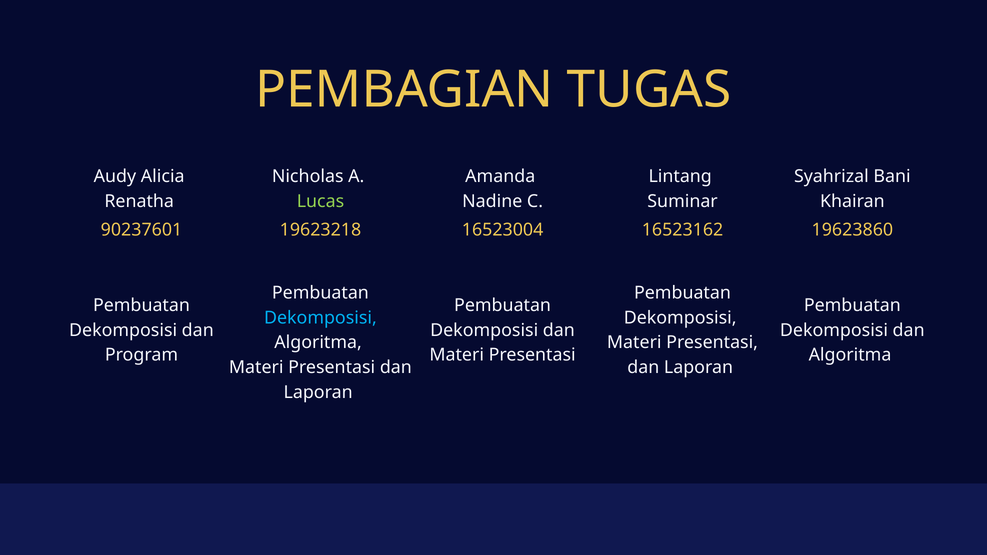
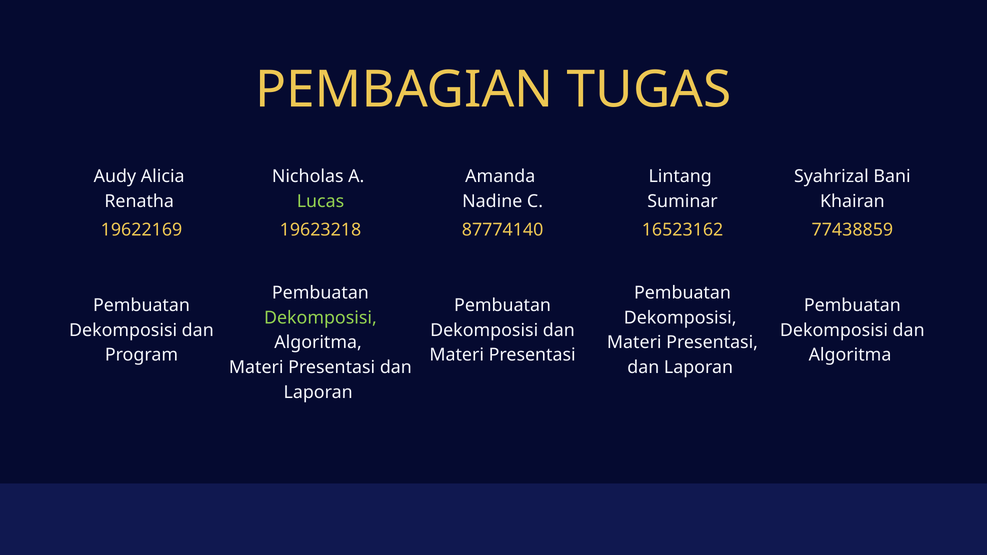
90237601: 90237601 -> 19622169
16523004: 16523004 -> 87774140
19623860: 19623860 -> 77438859
Dekomposisi at (320, 318) colour: light blue -> light green
